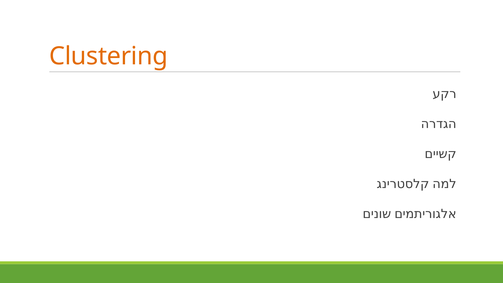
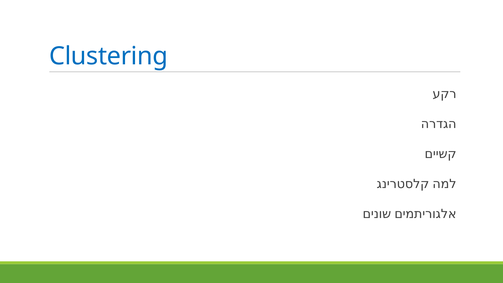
Clustering colour: orange -> blue
